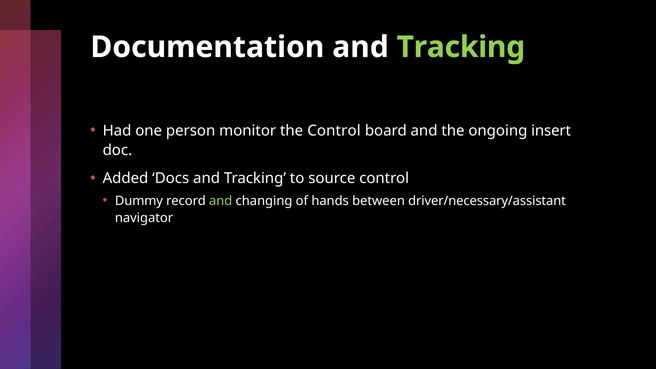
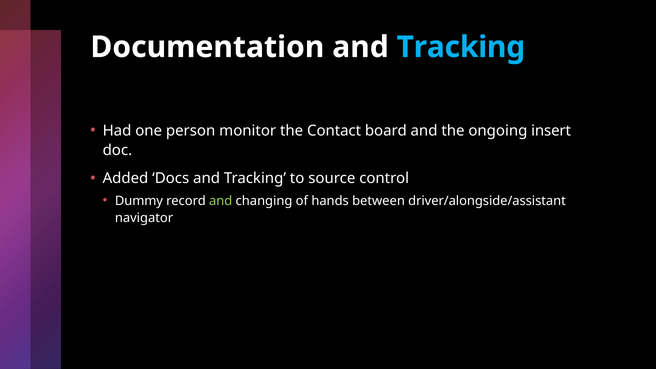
Tracking at (461, 47) colour: light green -> light blue
the Control: Control -> Contact
driver/necessary/assistant: driver/necessary/assistant -> driver/alongside/assistant
